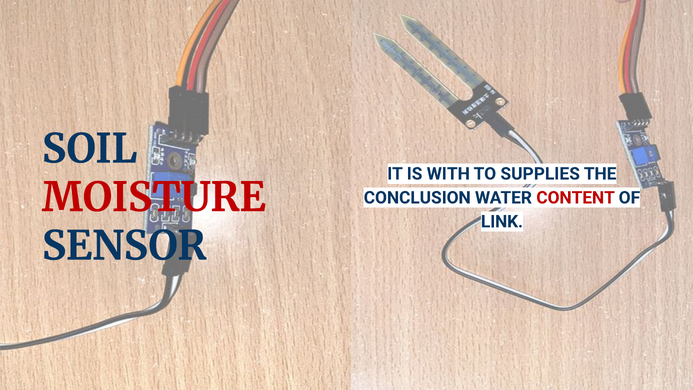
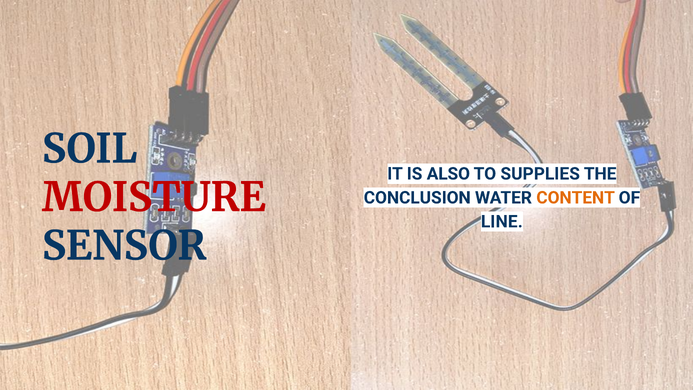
WITH: WITH -> ALSO
CONTENT colour: red -> orange
LINK: LINK -> LINE
